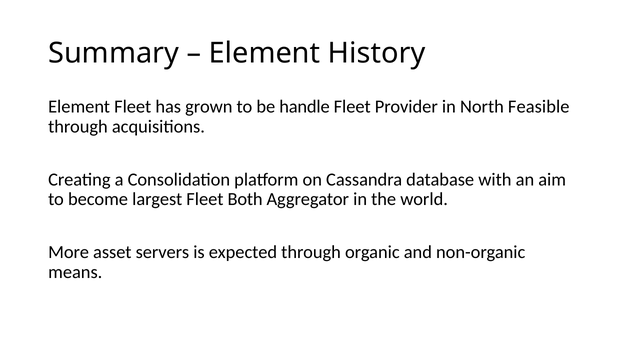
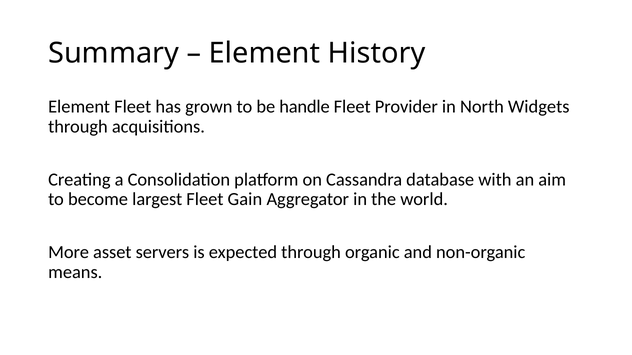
Feasible: Feasible -> Widgets
Both: Both -> Gain
